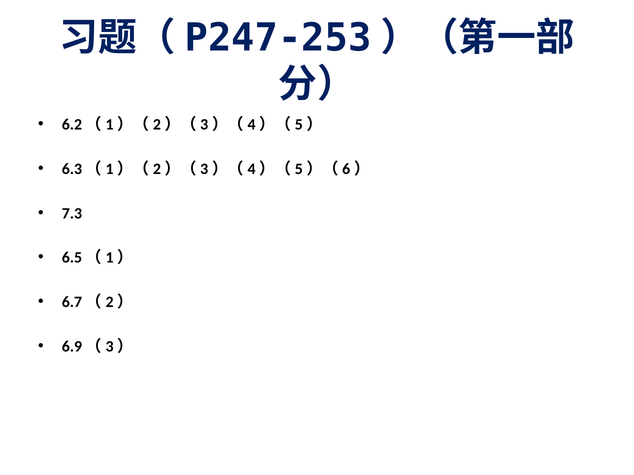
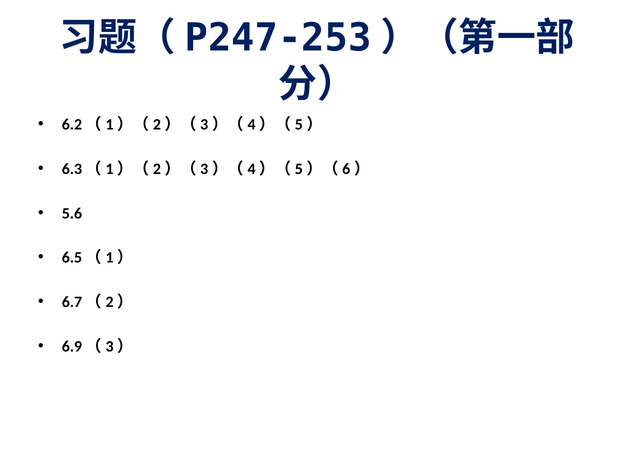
7.3: 7.3 -> 5.6
